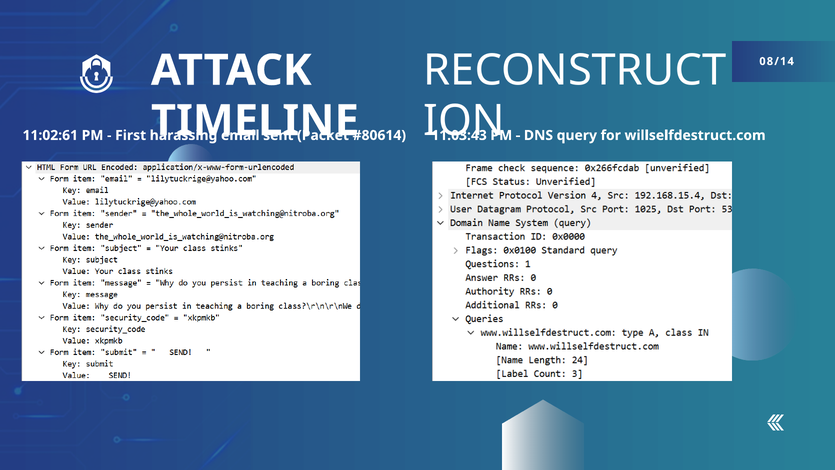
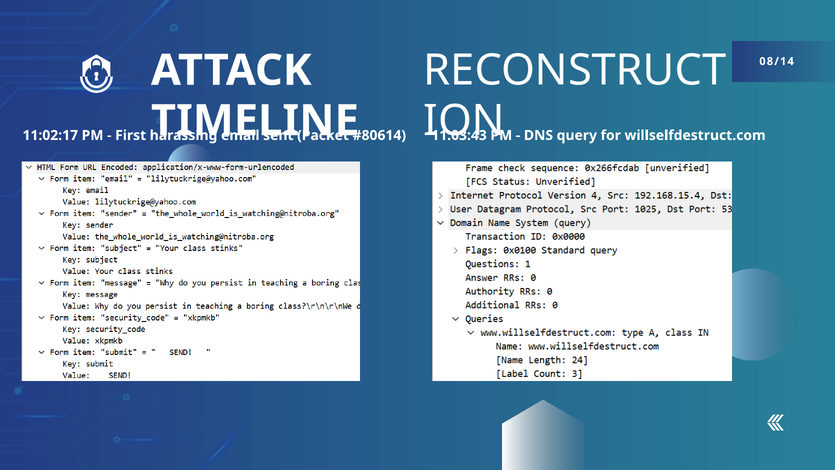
11:02:61: 11:02:61 -> 11:02:17
